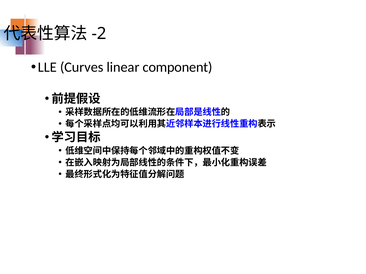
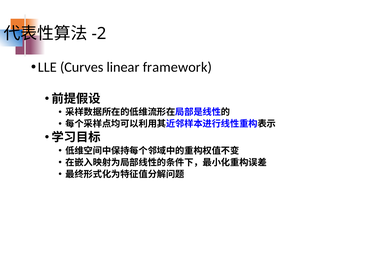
component: component -> framework
